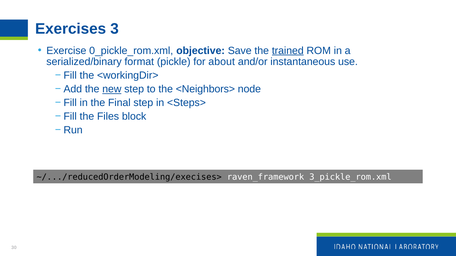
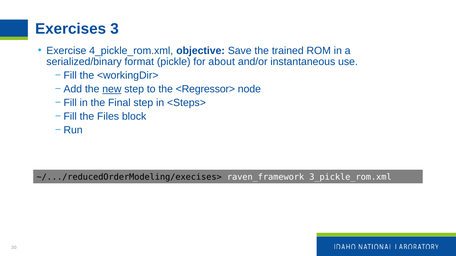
0_pickle_rom.xml: 0_pickle_rom.xml -> 4_pickle_rom.xml
trained underline: present -> none
<Neighbors>: <Neighbors> -> <Regressor>
